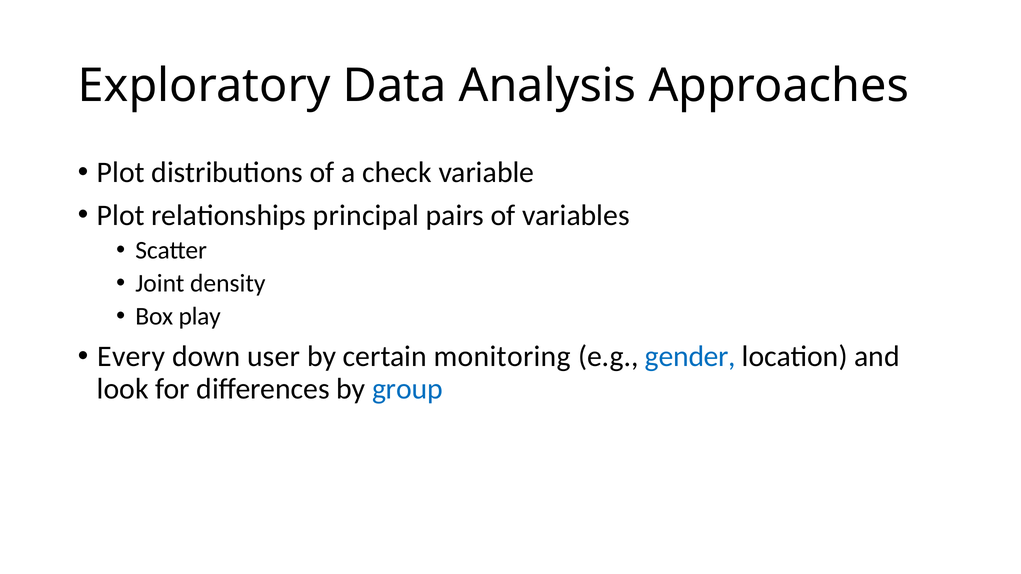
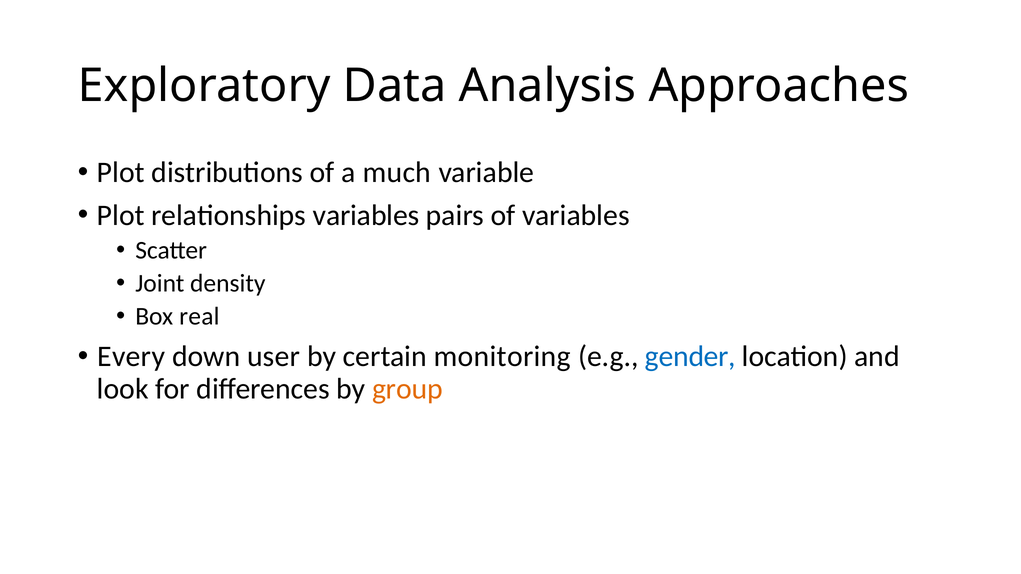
check: check -> much
relationships principal: principal -> variables
play: play -> real
group colour: blue -> orange
